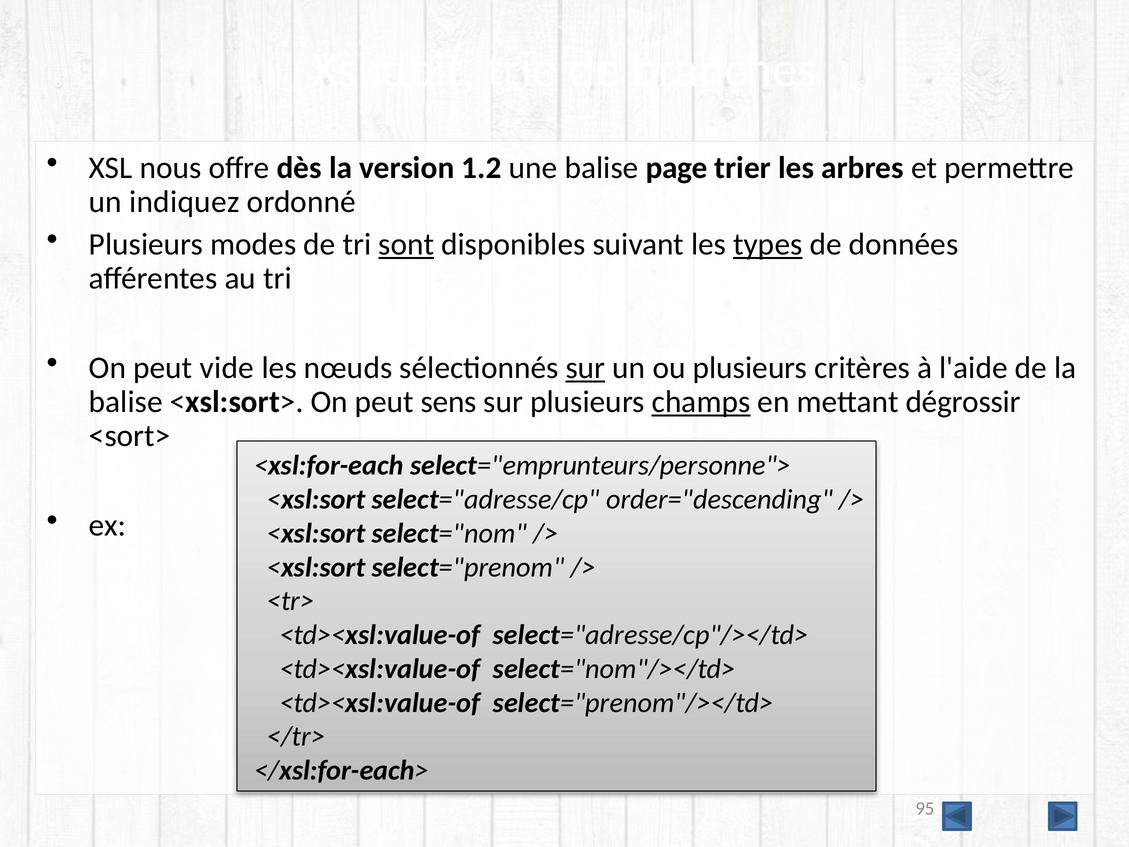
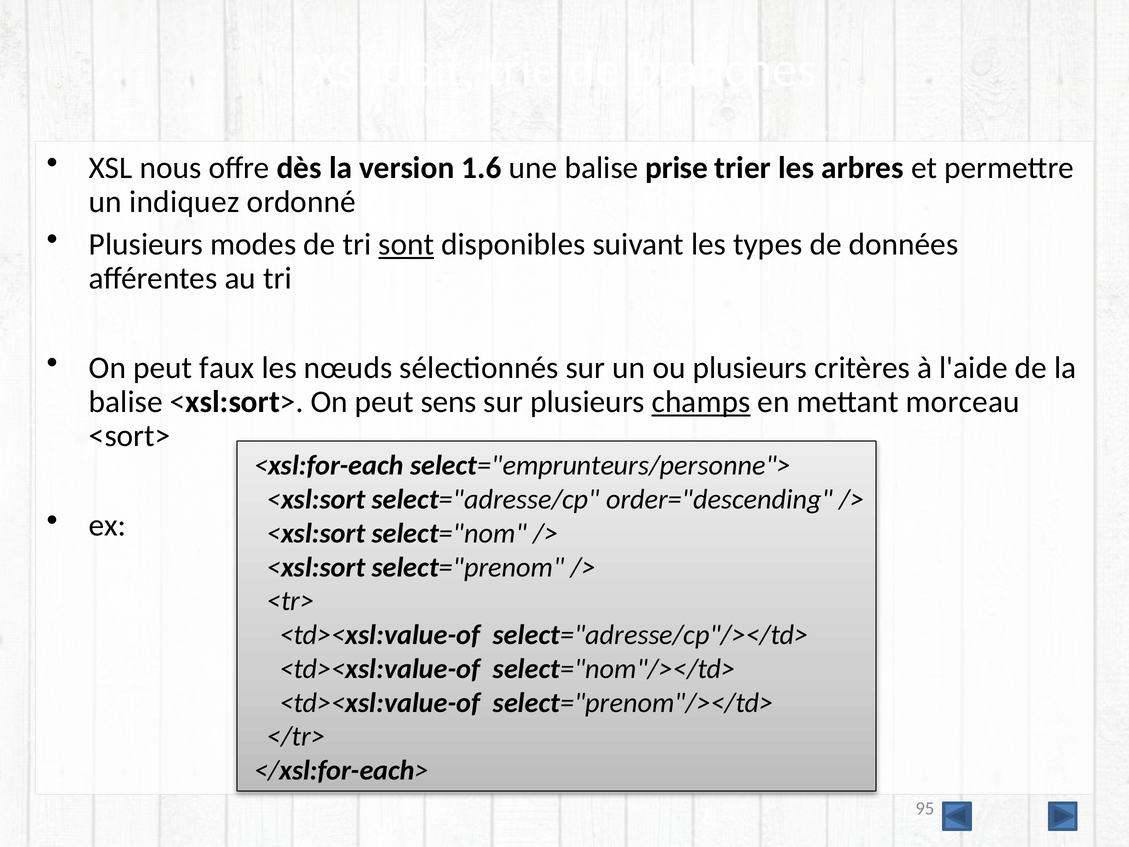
1.2: 1.2 -> 1.6
page: page -> prise
types underline: present -> none
vide: vide -> faux
sur at (585, 368) underline: present -> none
dégrossir: dégrossir -> morceau
